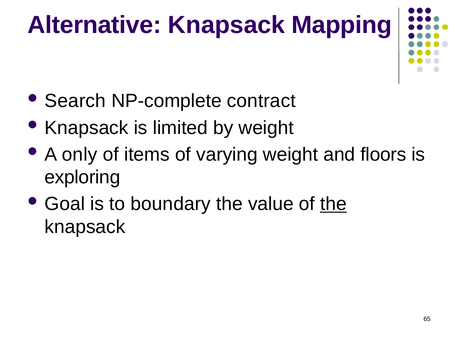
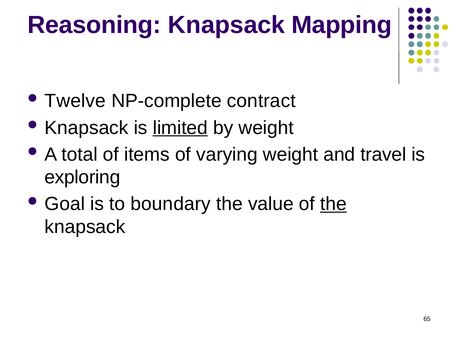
Alternative: Alternative -> Reasoning
Search: Search -> Twelve
limited underline: none -> present
only: only -> total
floors: floors -> travel
